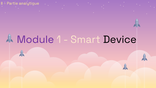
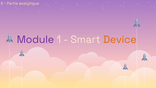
Device colour: black -> orange
